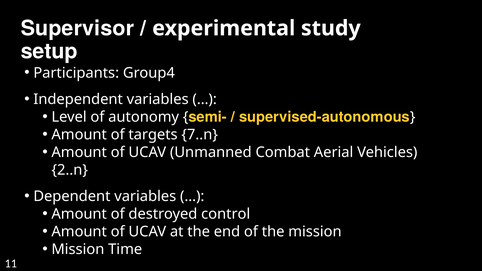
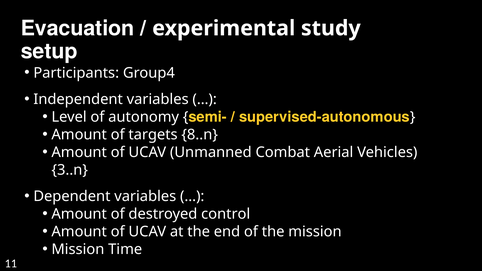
Supervisor: Supervisor -> Evacuation
7..n: 7..n -> 8..n
2..n: 2..n -> 3..n
